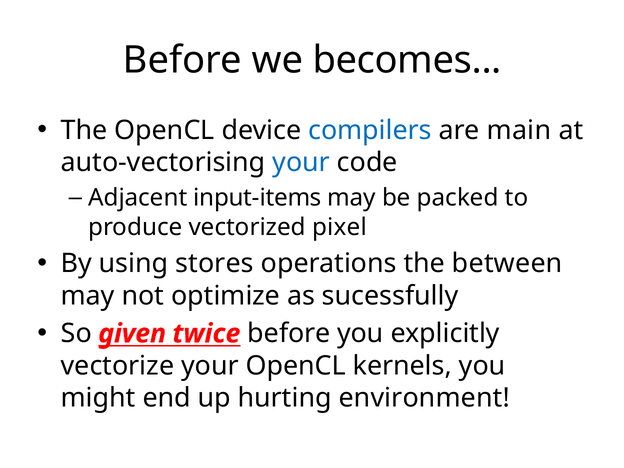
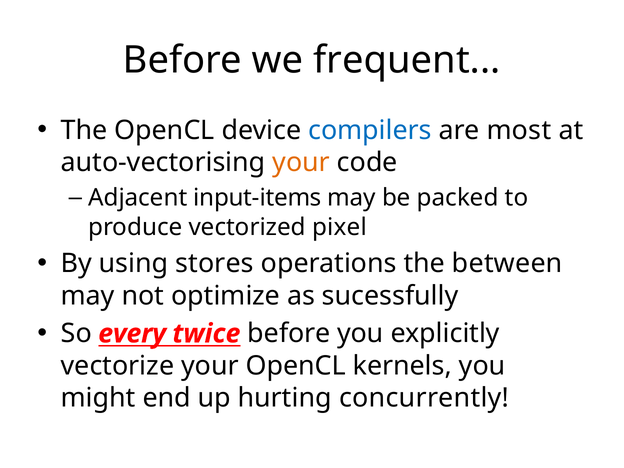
becomes: becomes -> frequent
main: main -> most
your at (301, 163) colour: blue -> orange
given: given -> every
environment: environment -> concurrently
